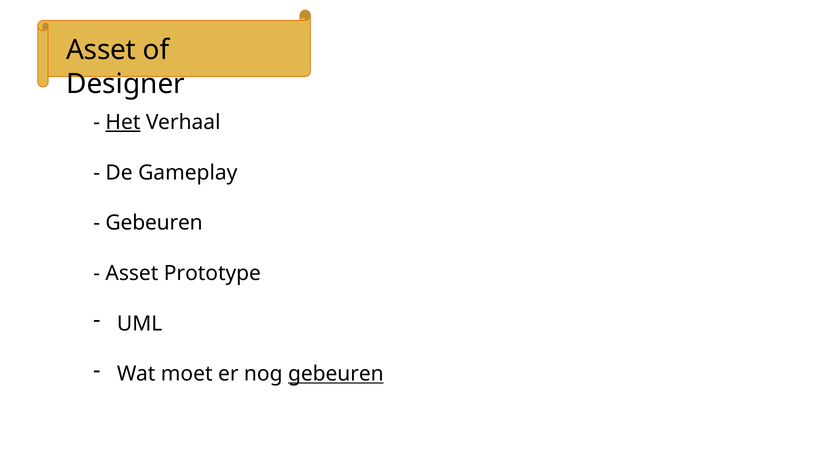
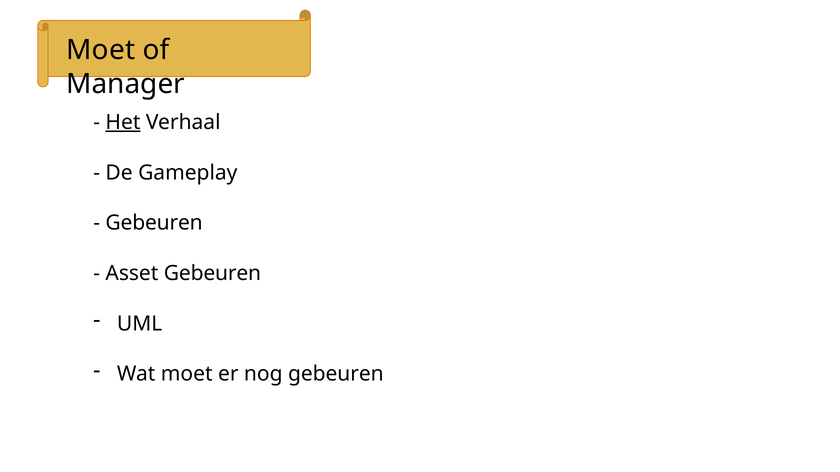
Asset at (101, 50): Asset -> Moet
Designer: Designer -> Manager
Asset Prototype: Prototype -> Gebeuren
gebeuren at (336, 374) underline: present -> none
